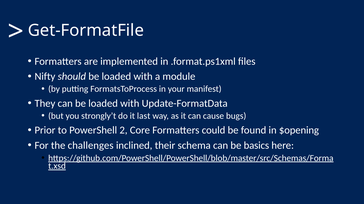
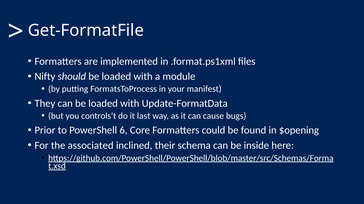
strongly’t: strongly’t -> controls’t
2: 2 -> 6
challenges: challenges -> associated
basics: basics -> inside
